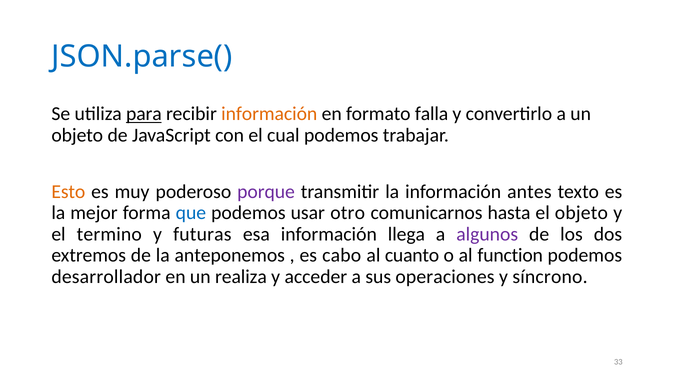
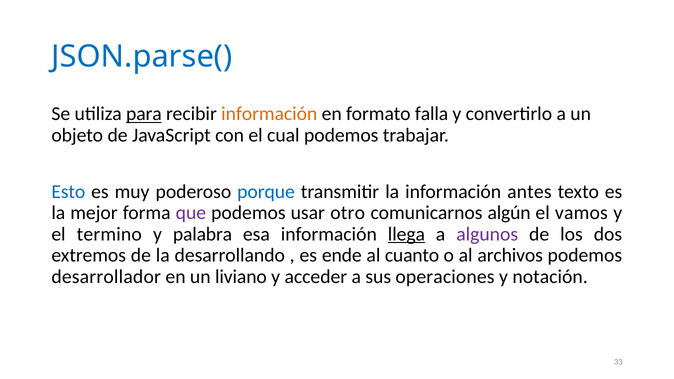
Esto colour: orange -> blue
porque colour: purple -> blue
que colour: blue -> purple
hasta: hasta -> algún
el objeto: objeto -> vamos
futuras: futuras -> palabra
llega underline: none -> present
anteponemos: anteponemos -> desarrollando
cabo: cabo -> ende
function: function -> archivos
realiza: realiza -> liviano
síncrono: síncrono -> notación
